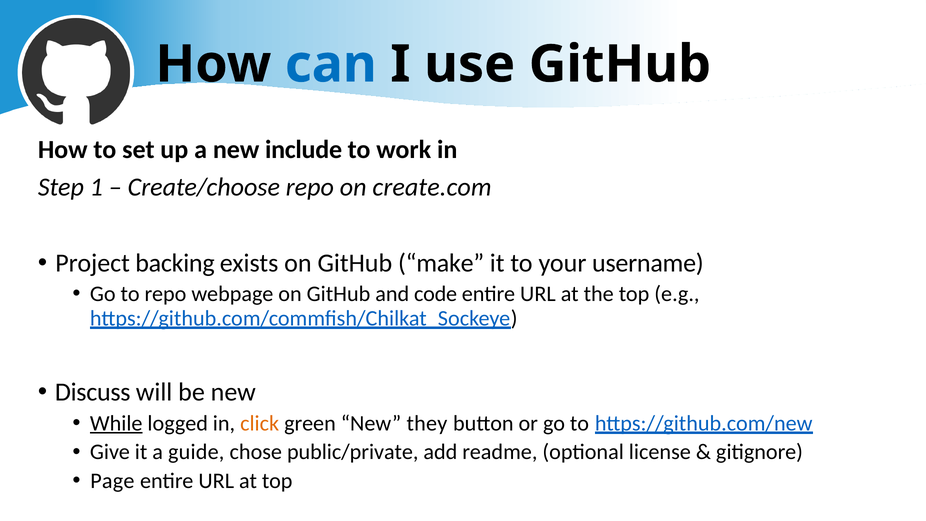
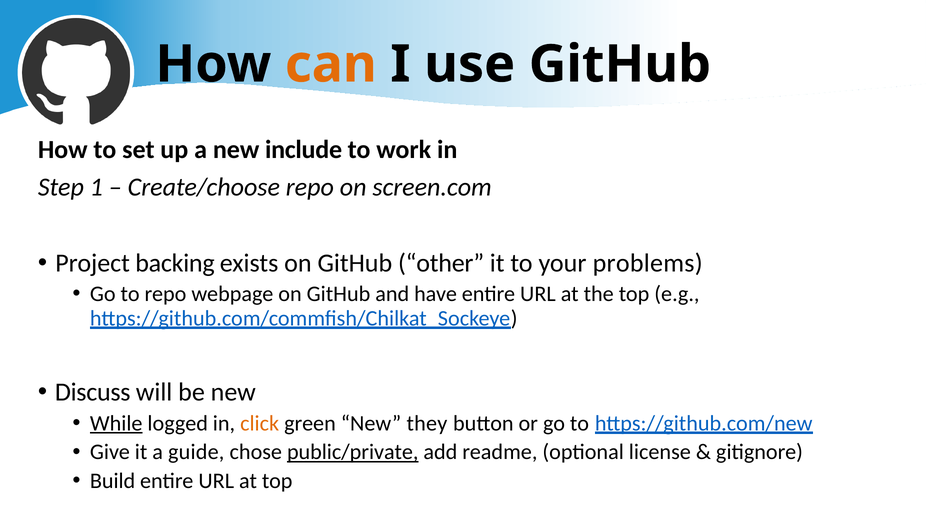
can colour: blue -> orange
create.com: create.com -> screen.com
make: make -> other
username: username -> problems
code: code -> have
public/private underline: none -> present
Page: Page -> Build
